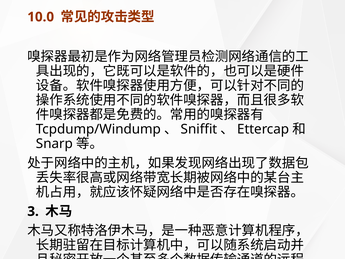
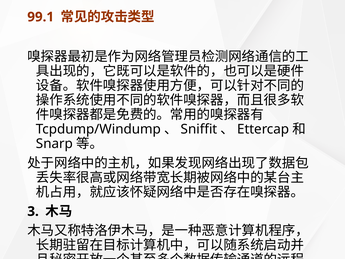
10.0: 10.0 -> 99.1
